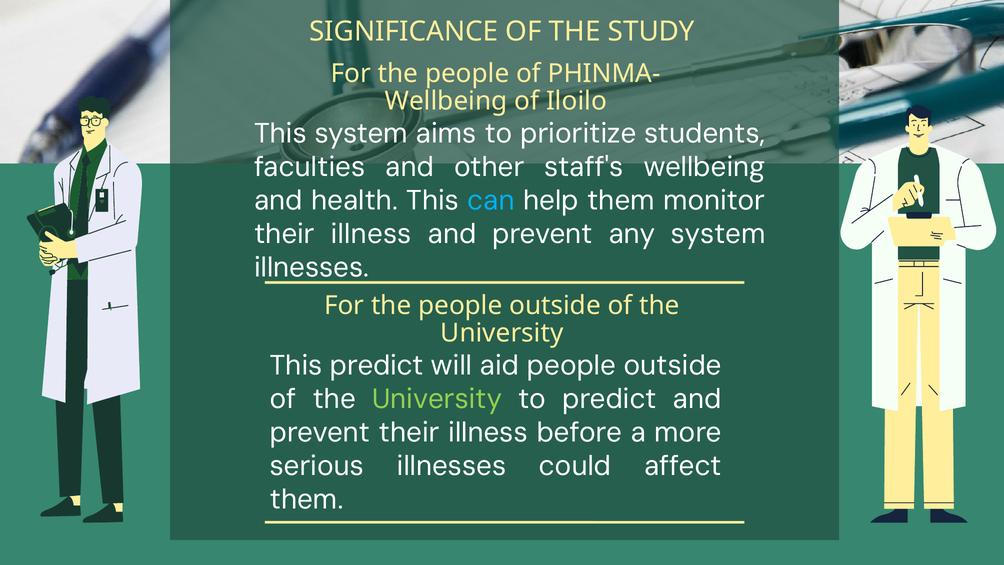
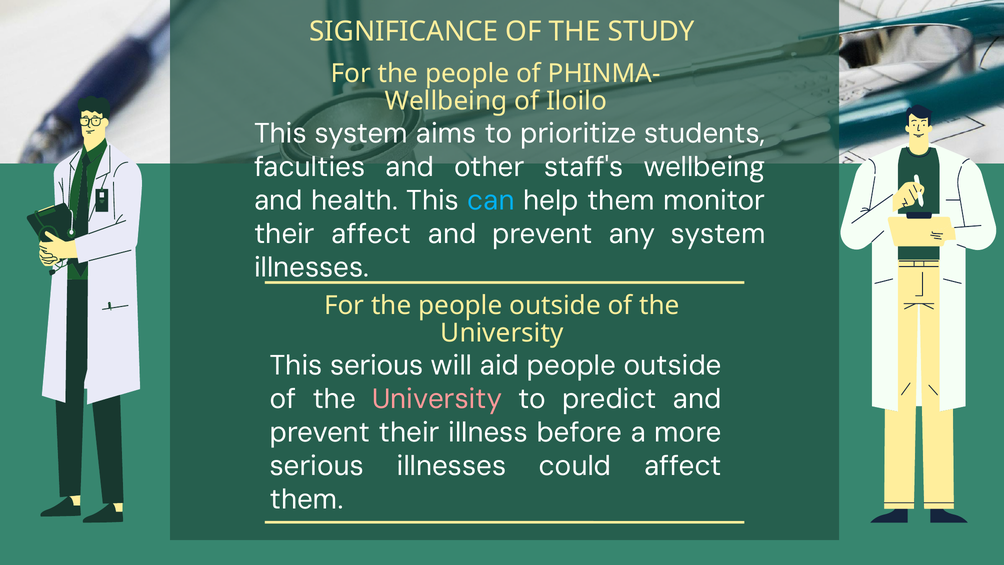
illness at (371, 234): illness -> affect
This predict: predict -> serious
University at (437, 399) colour: light green -> pink
